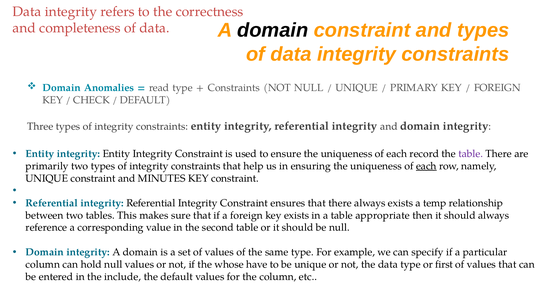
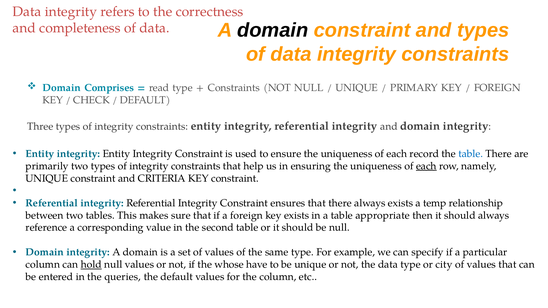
Anomalies: Anomalies -> Comprises
table at (471, 154) colour: purple -> blue
MINUTES: MINUTES -> CRITERIA
hold underline: none -> present
first: first -> city
include: include -> queries
